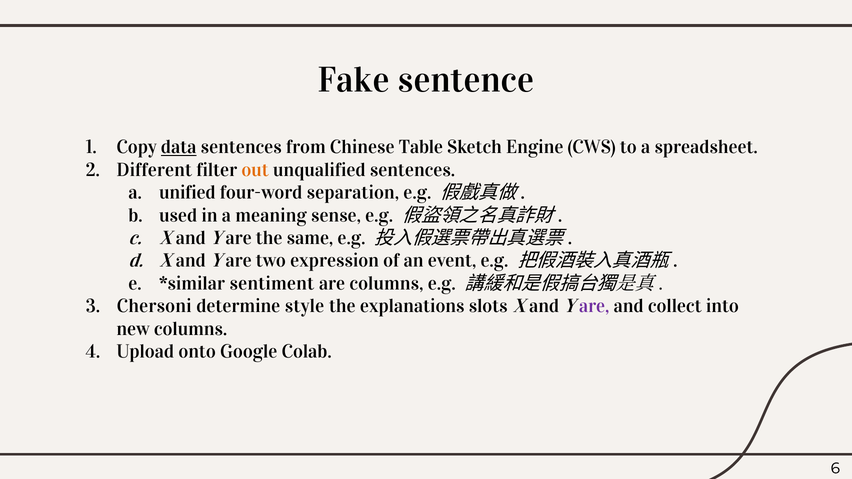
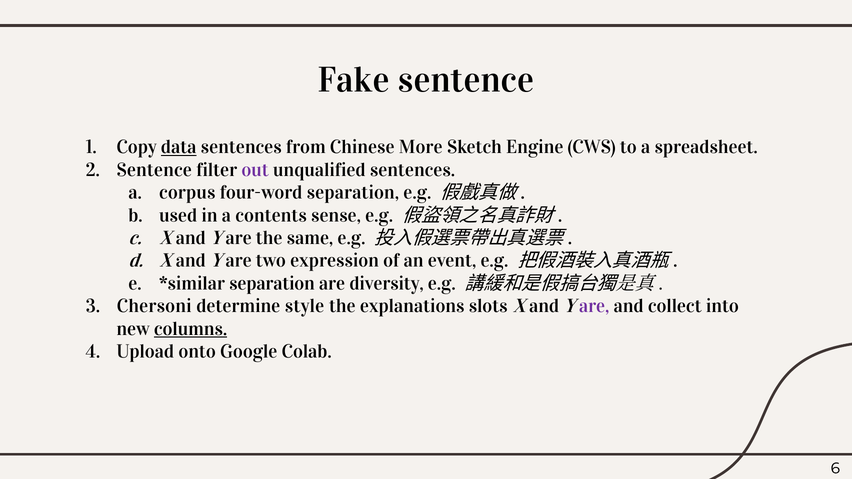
Table: Table -> More
Different at (154, 170): Different -> Sentence
out colour: orange -> purple
unified: unified -> corpus
meaning: meaning -> contents
sentiment at (272, 284): sentiment -> separation
are columns: columns -> diversity
columns at (191, 329) underline: none -> present
